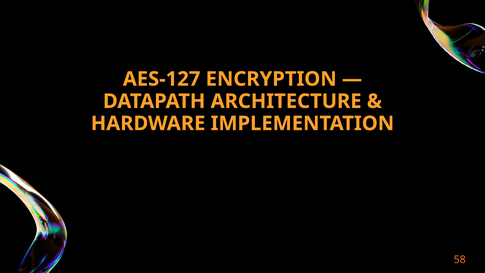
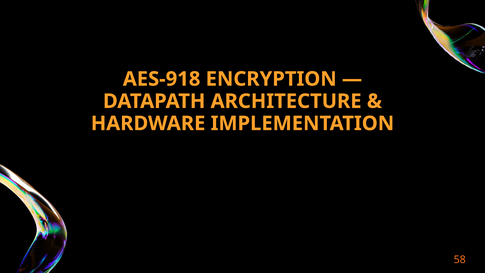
AES-127: AES-127 -> AES-918
